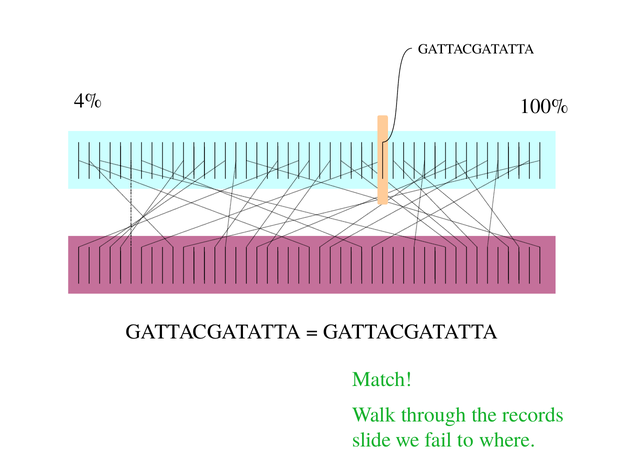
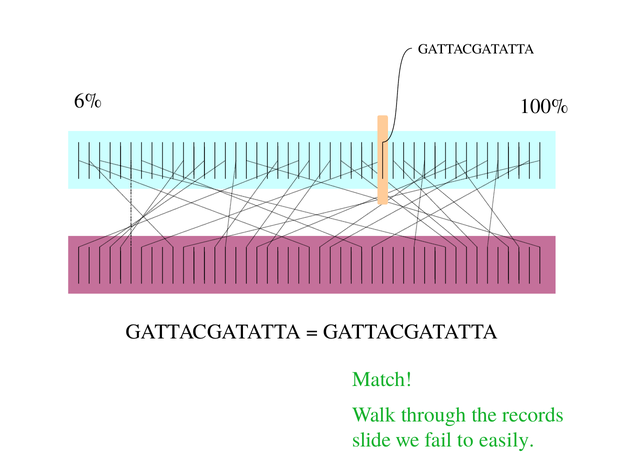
4%: 4% -> 6%
where: where -> easily
